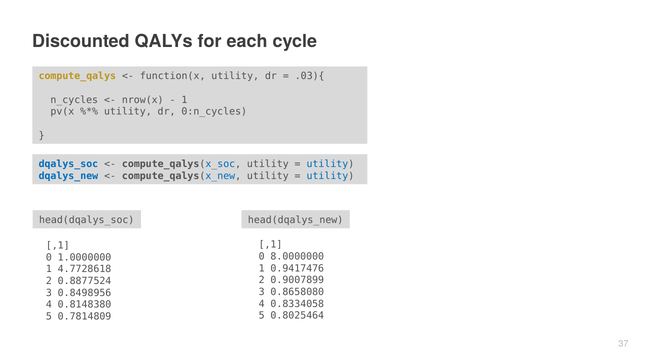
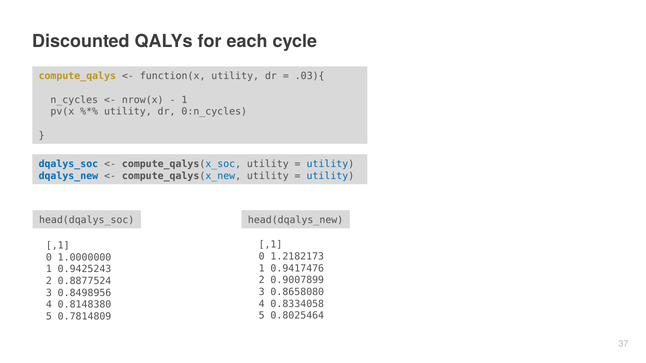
8.0000000: 8.0000000 -> 1.2182173
4.7728618: 4.7728618 -> 0.9425243
